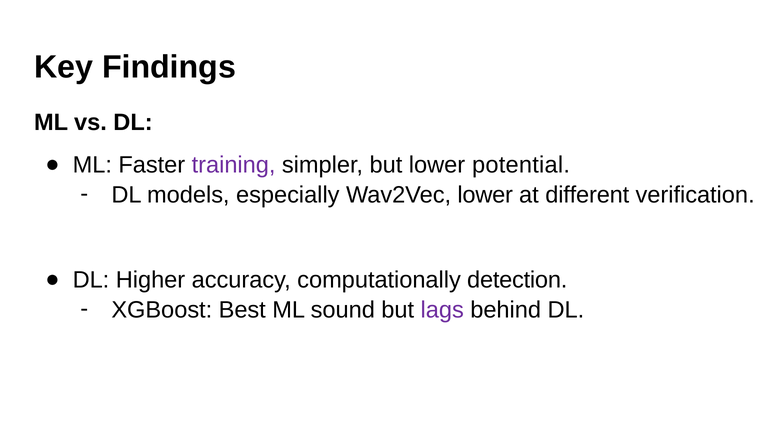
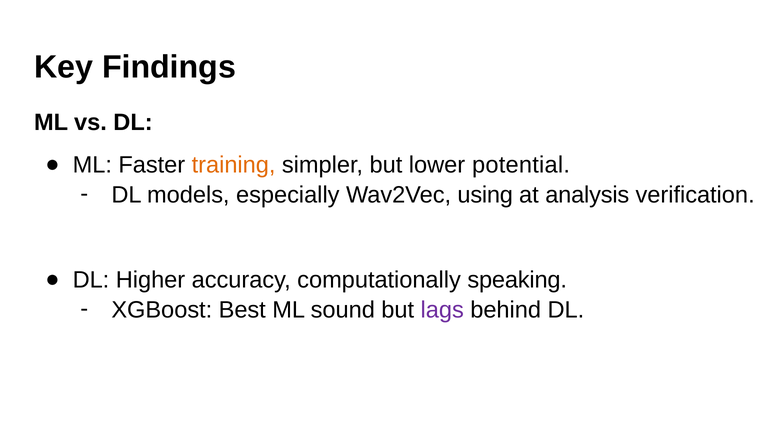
training colour: purple -> orange
Wav2Vec lower: lower -> using
different: different -> analysis
detection: detection -> speaking
